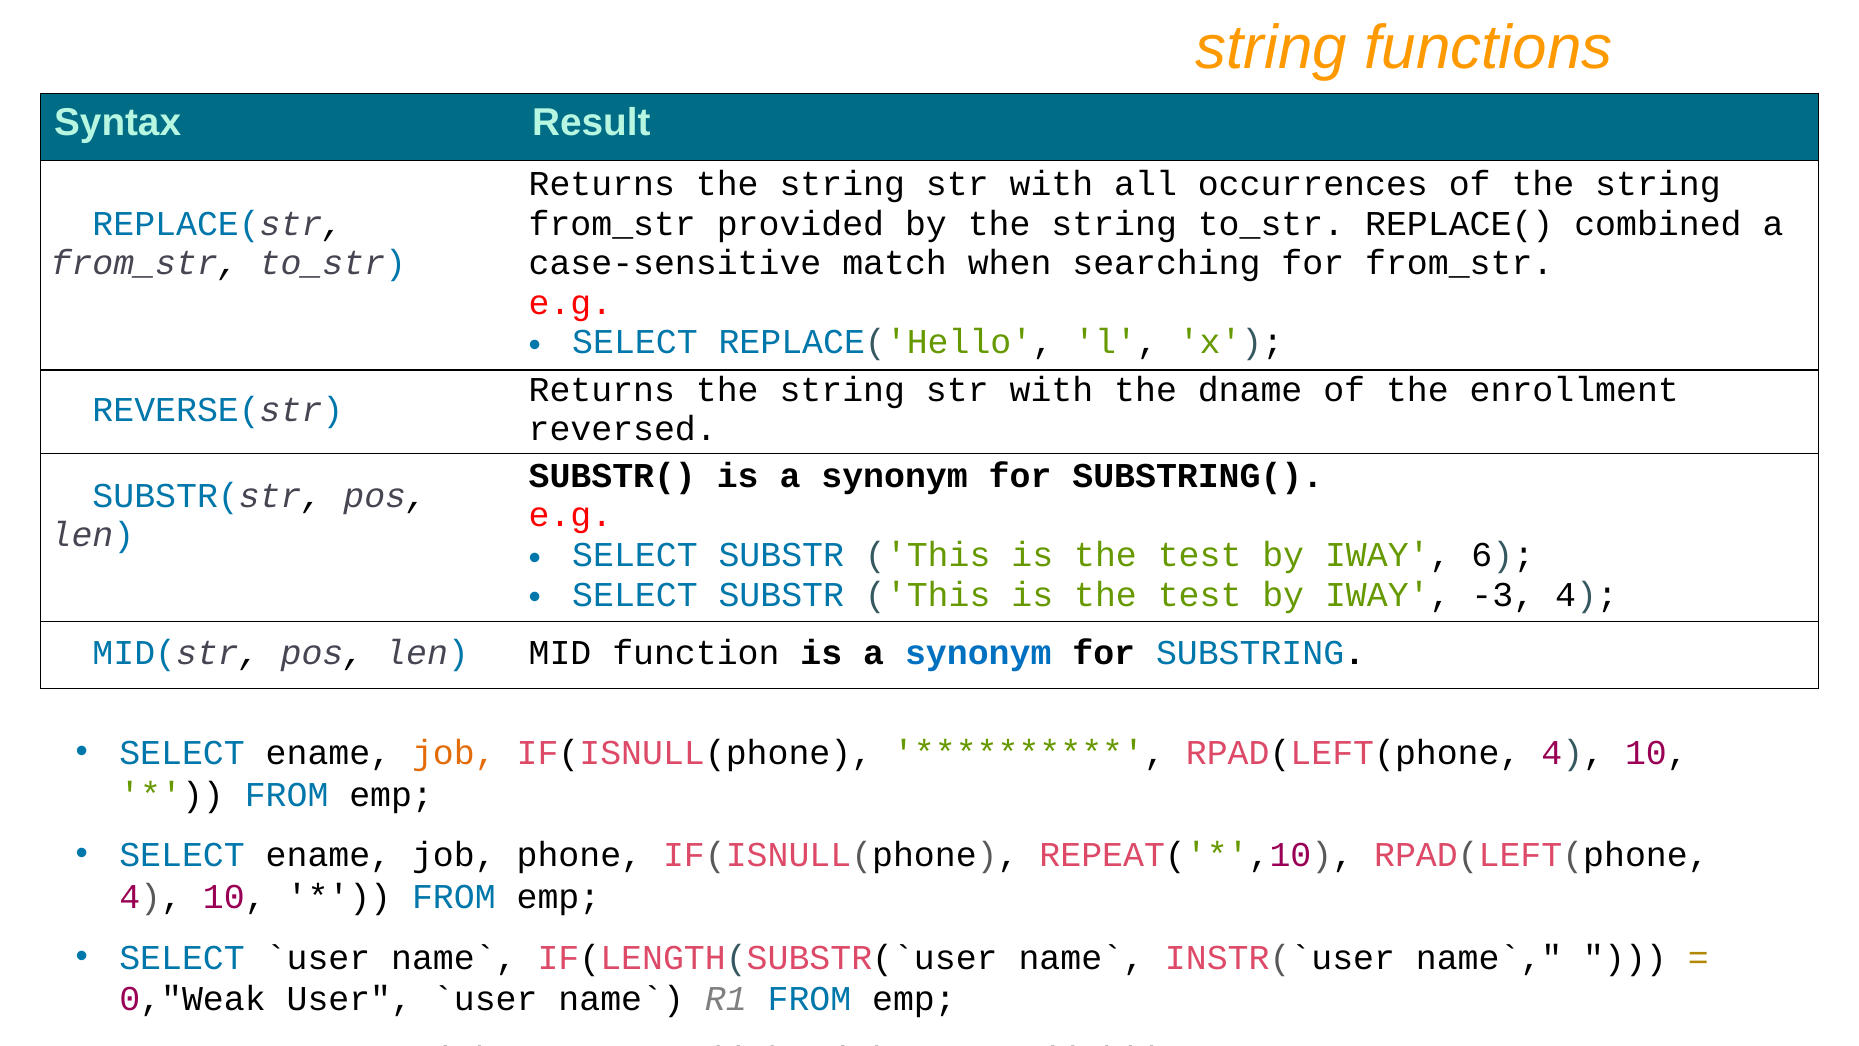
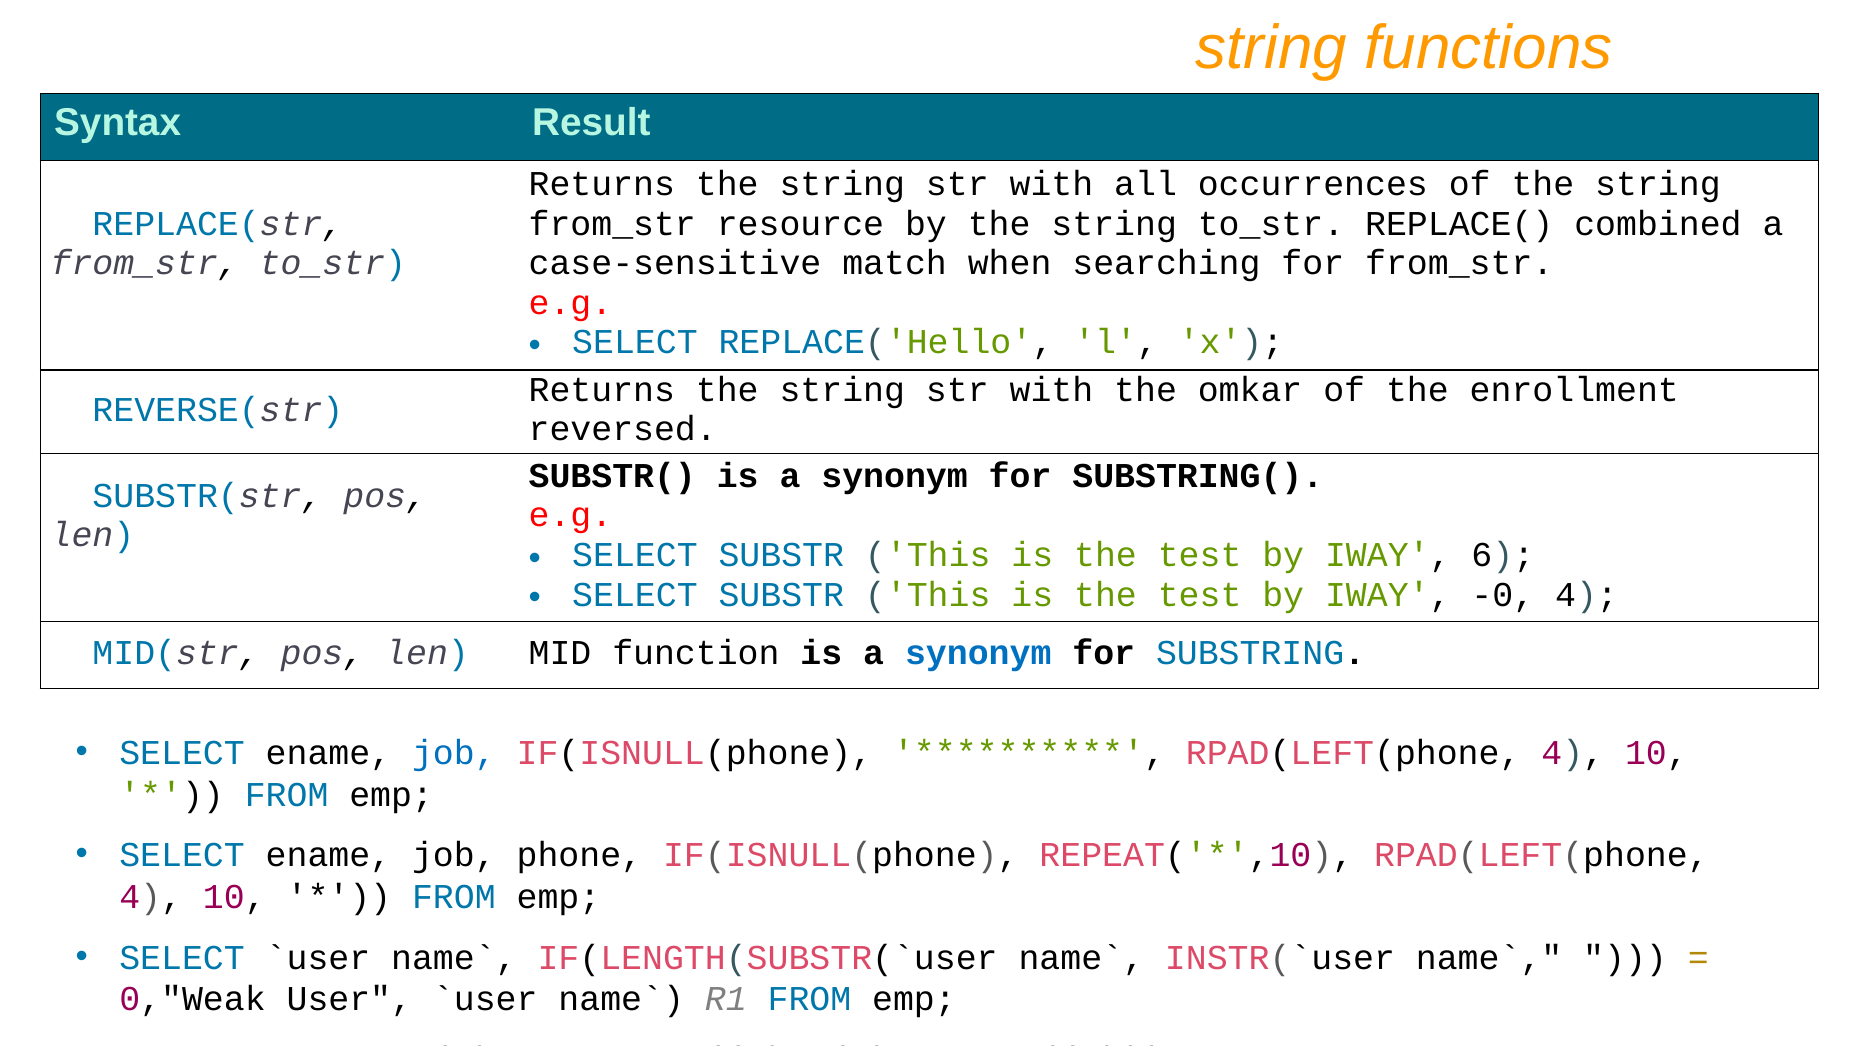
provided: provided -> resource
dname: dname -> omkar
-3: -3 -> -0
job at (454, 753) colour: orange -> blue
